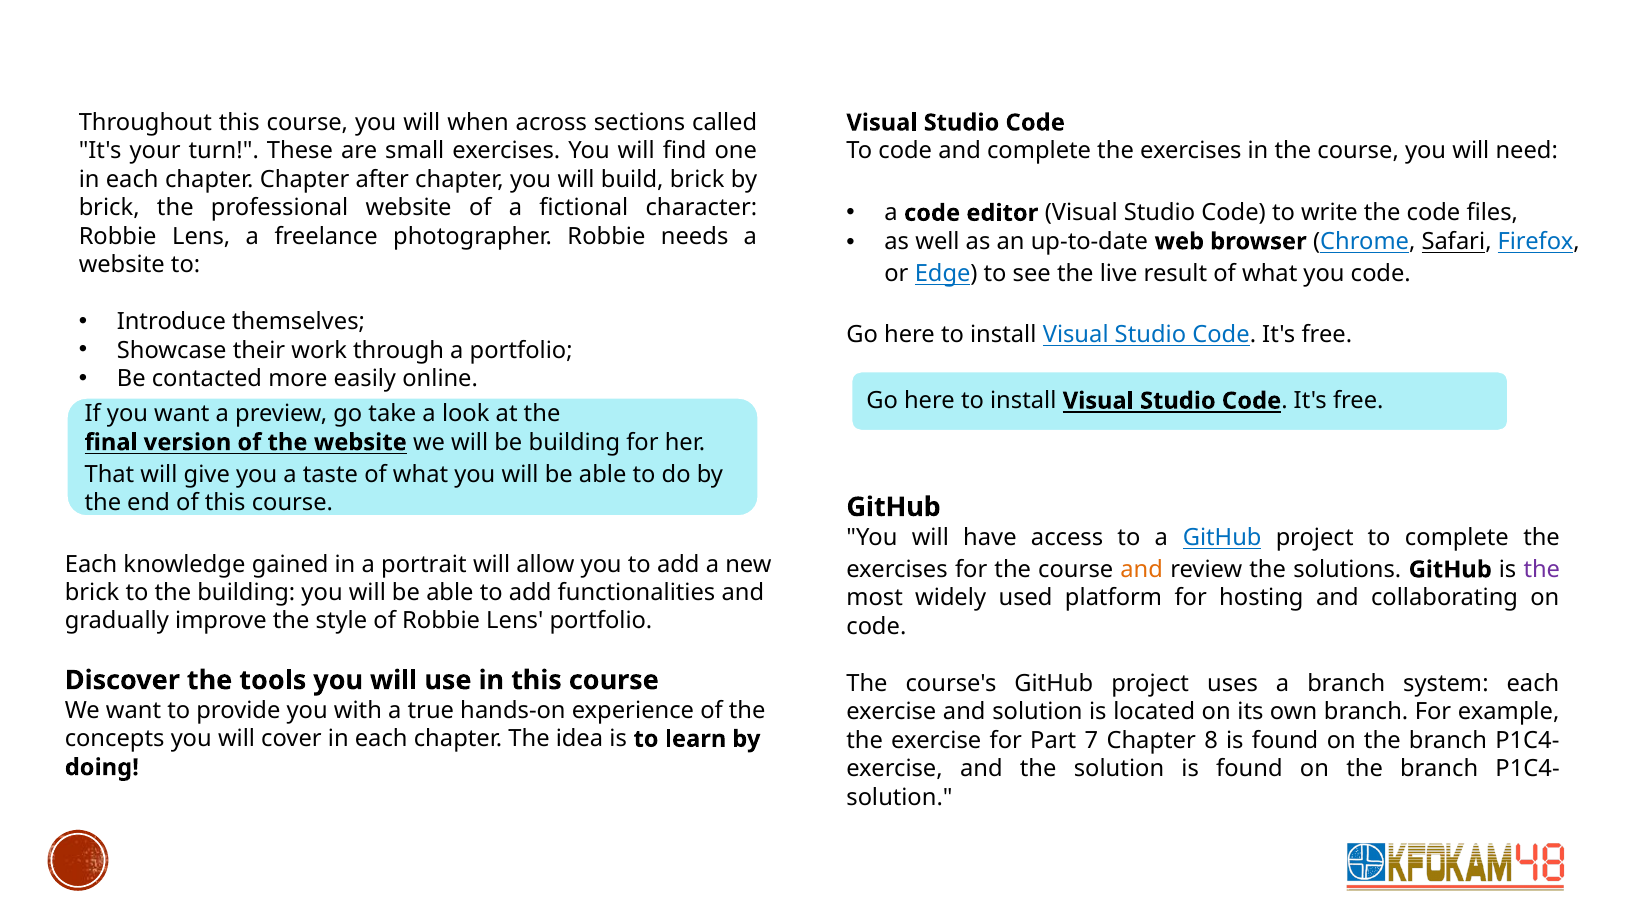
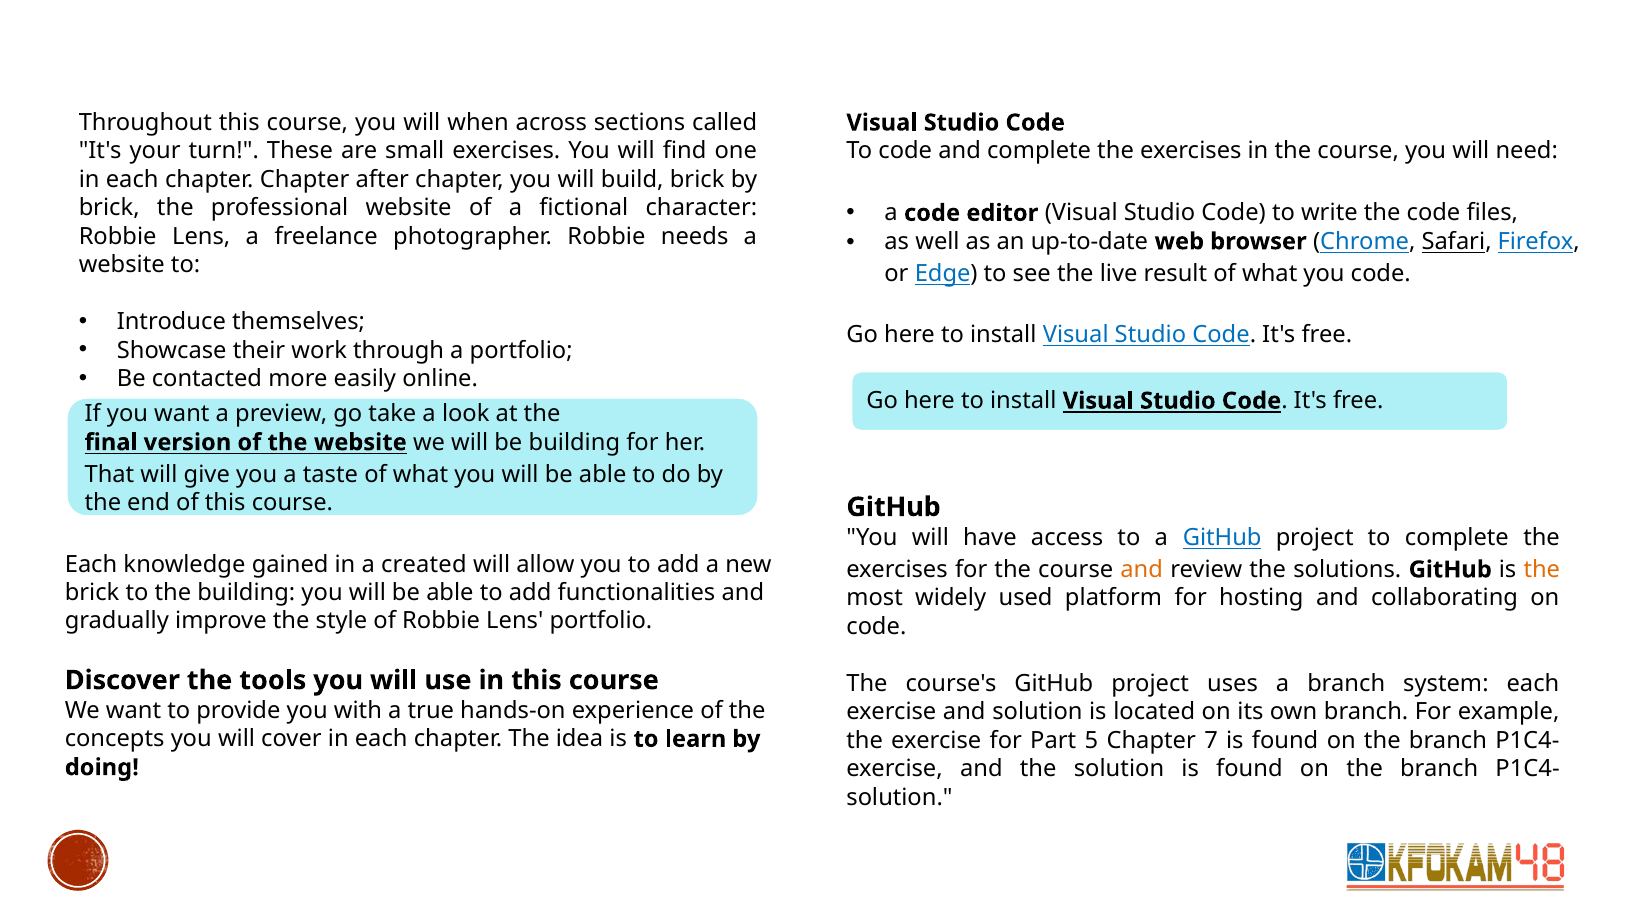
portrait: portrait -> created
the at (1542, 570) colour: purple -> orange
7: 7 -> 5
8: 8 -> 7
